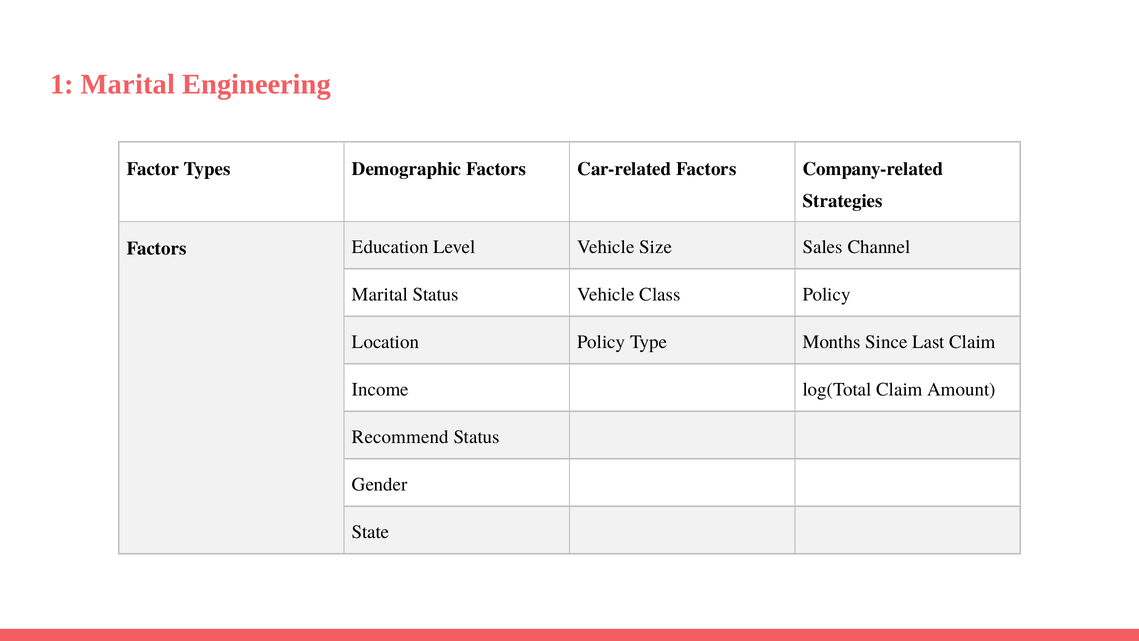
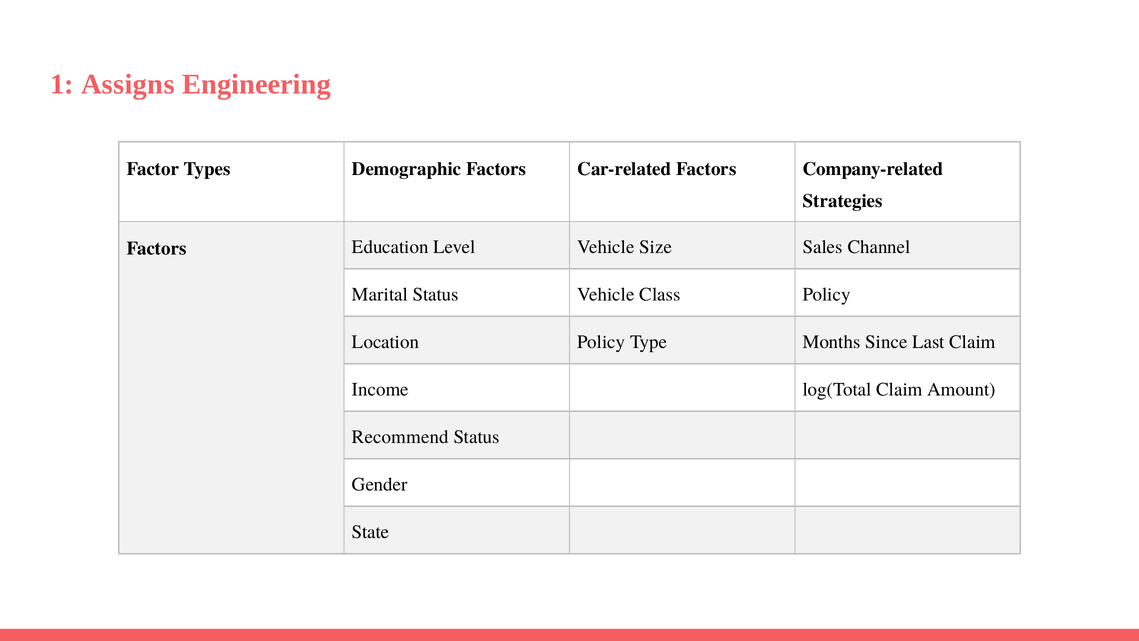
1 Marital: Marital -> Assigns
